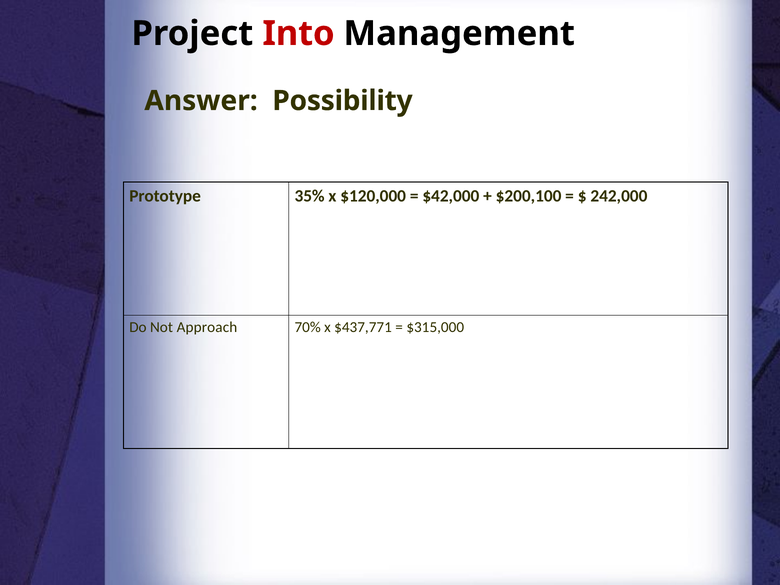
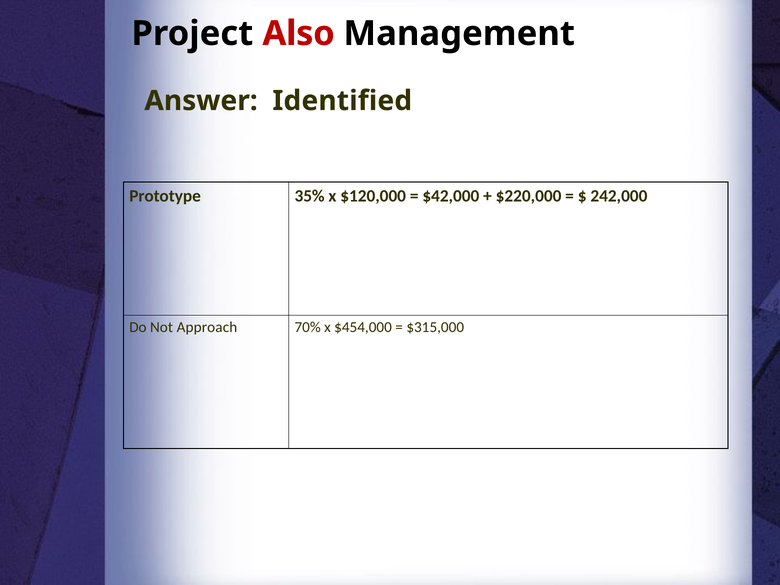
Into: Into -> Also
Possibility: Possibility -> Identified
$200,100: $200,100 -> $220,000
$437,771: $437,771 -> $454,000
